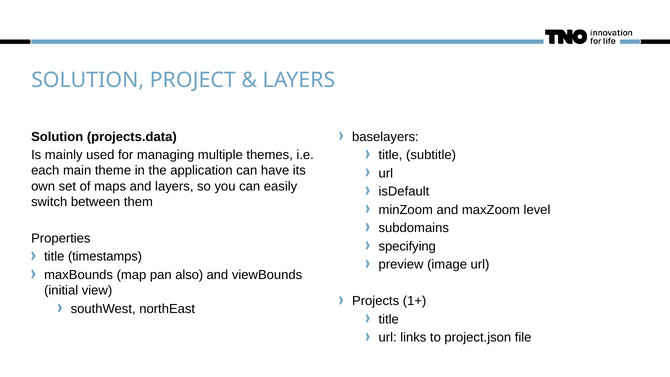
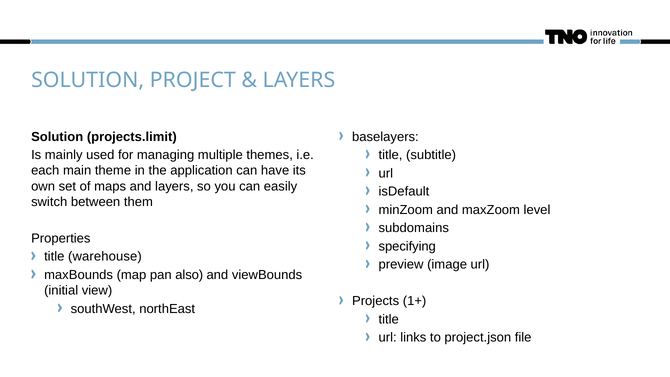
projects.data: projects.data -> projects.limit
timestamps: timestamps -> warehouse
